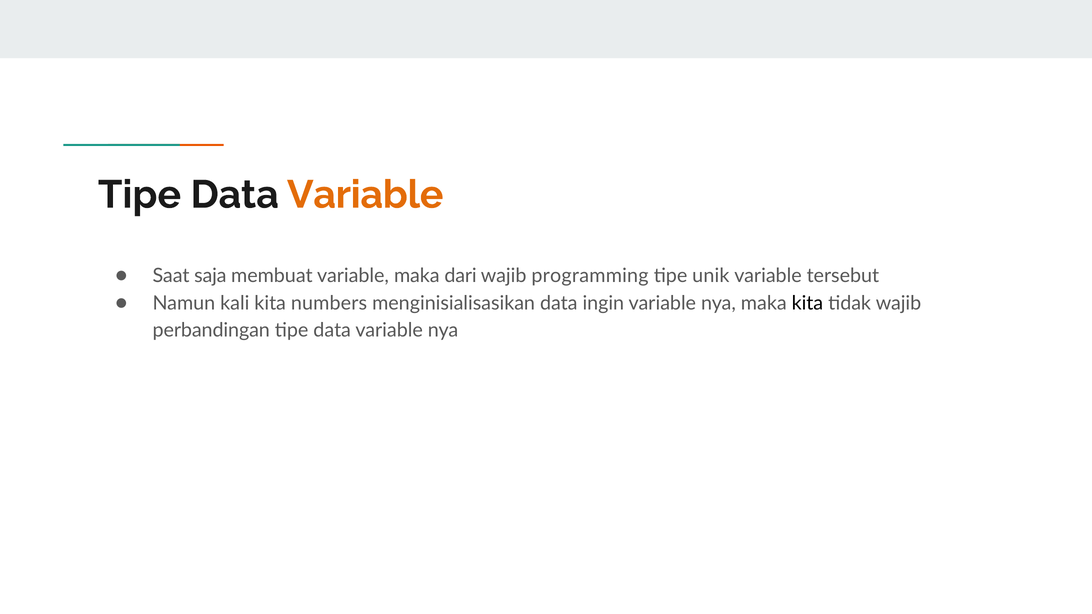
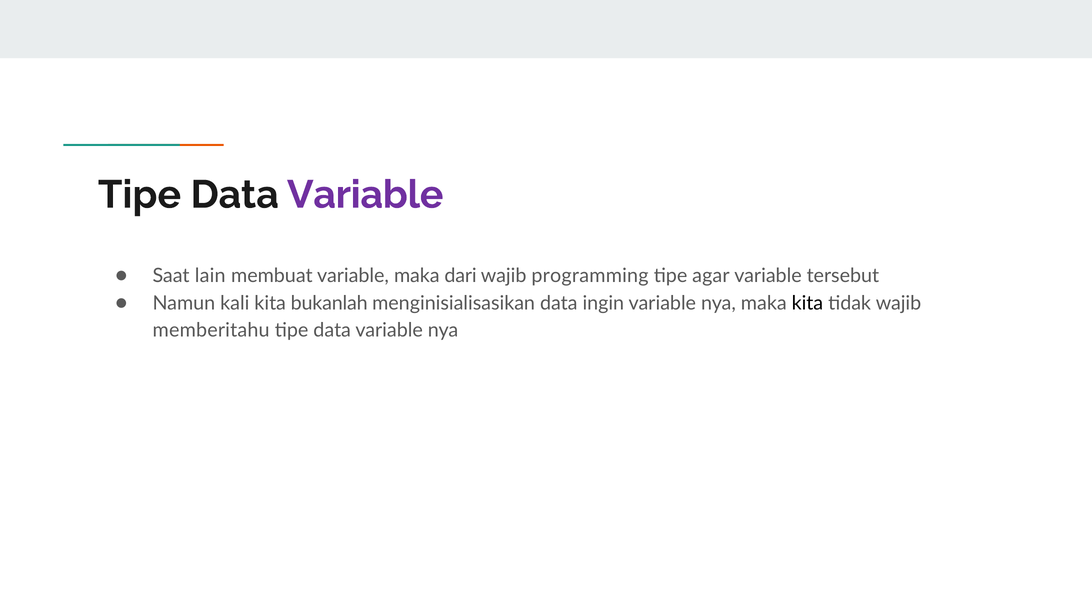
Variable at (365, 195) colour: orange -> purple
saja: saja -> lain
unik: unik -> agar
numbers: numbers -> bukanlah
perbandingan: perbandingan -> memberitahu
